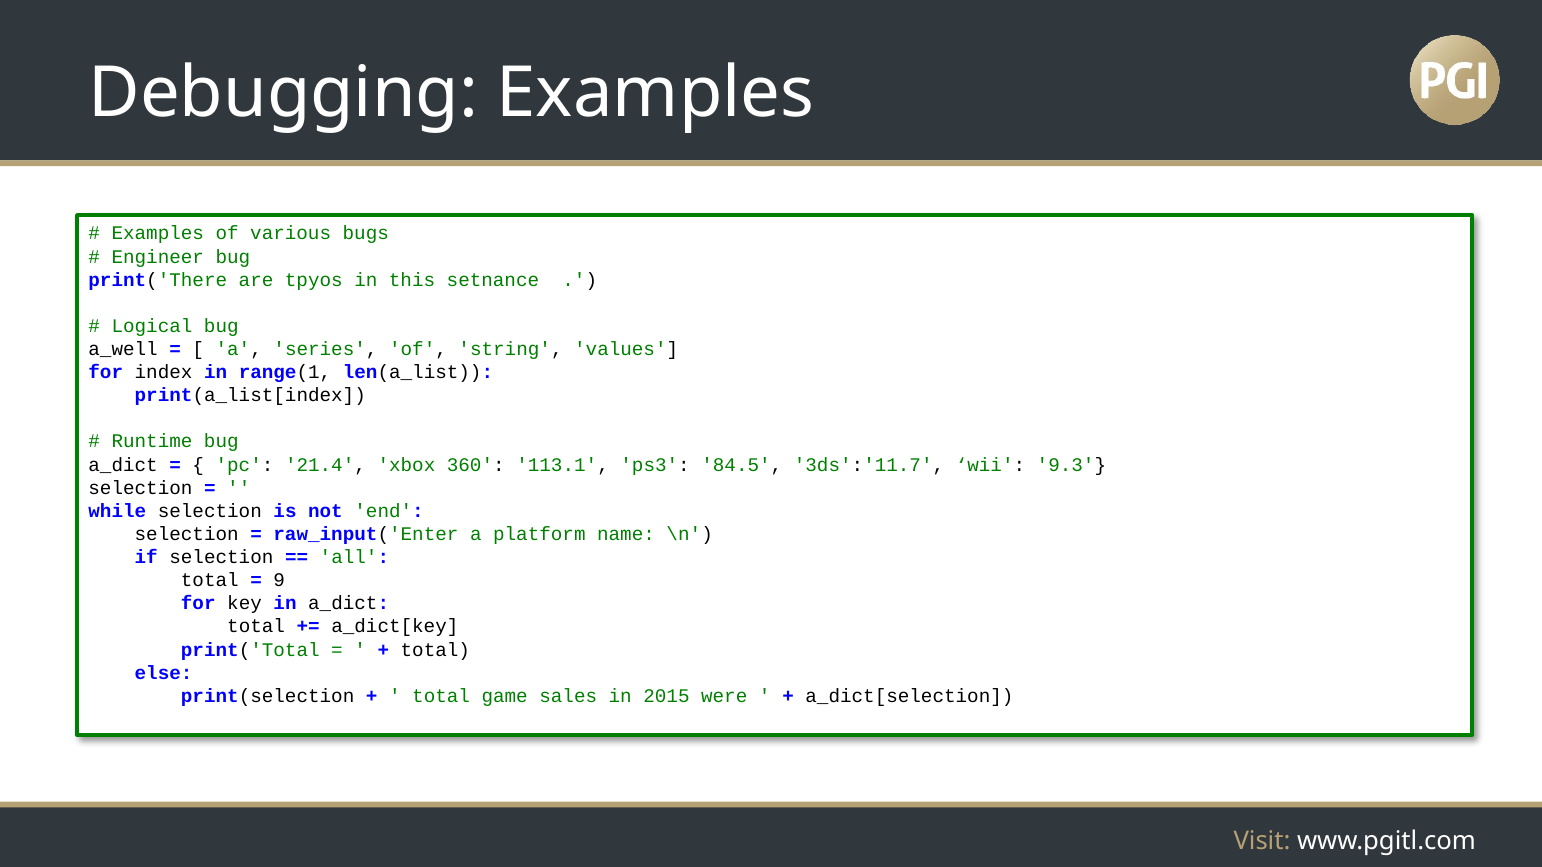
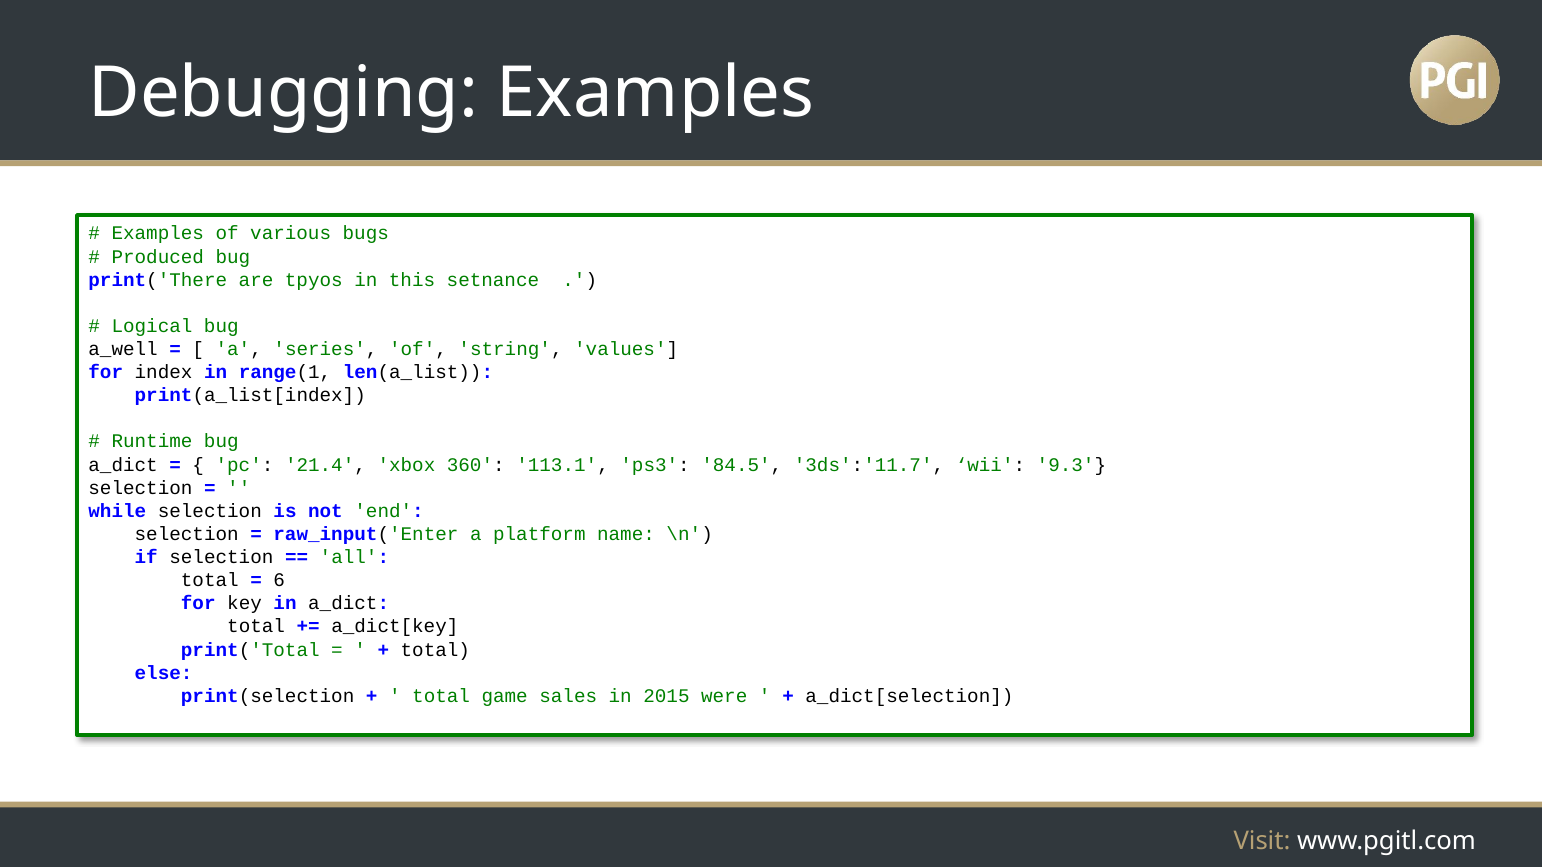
Engineer: Engineer -> Produced
9: 9 -> 6
